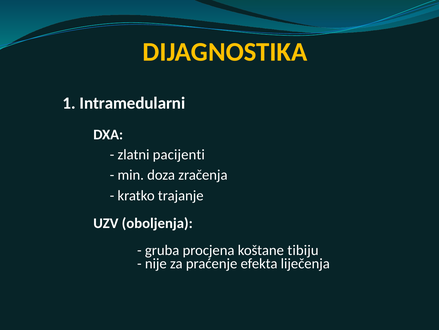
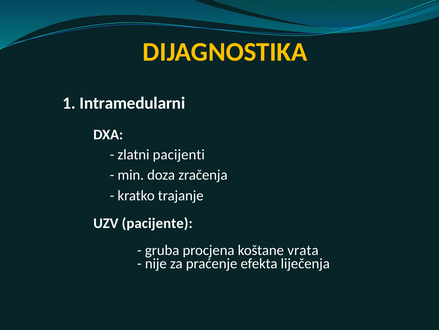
oboljenja: oboljenja -> pacijente
tibiju: tibiju -> vrata
